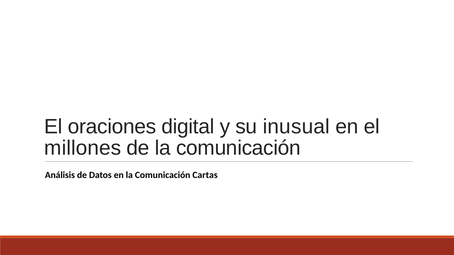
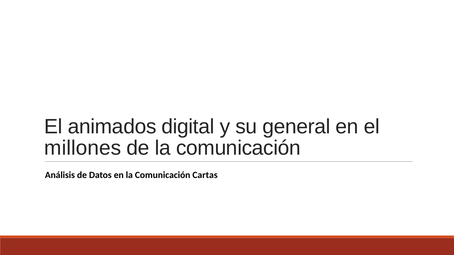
oraciones: oraciones -> animados
inusual: inusual -> general
